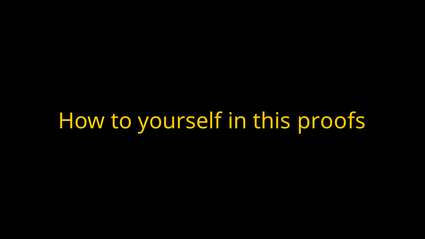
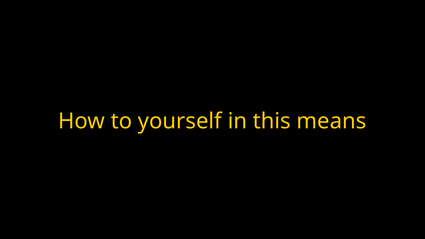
proofs: proofs -> means
